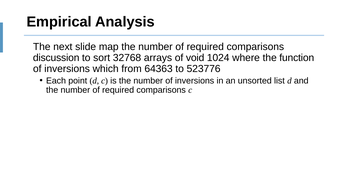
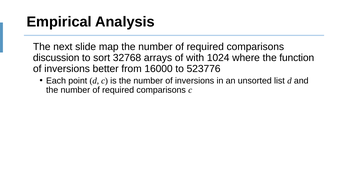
void: void -> with
which: which -> better
64363: 64363 -> 16000
